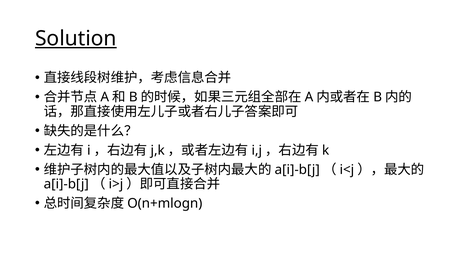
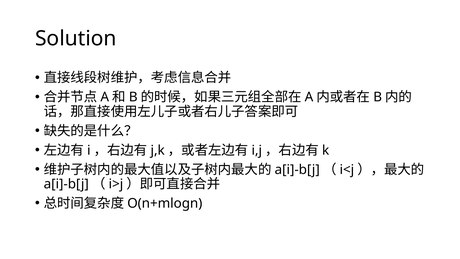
Solution underline: present -> none
